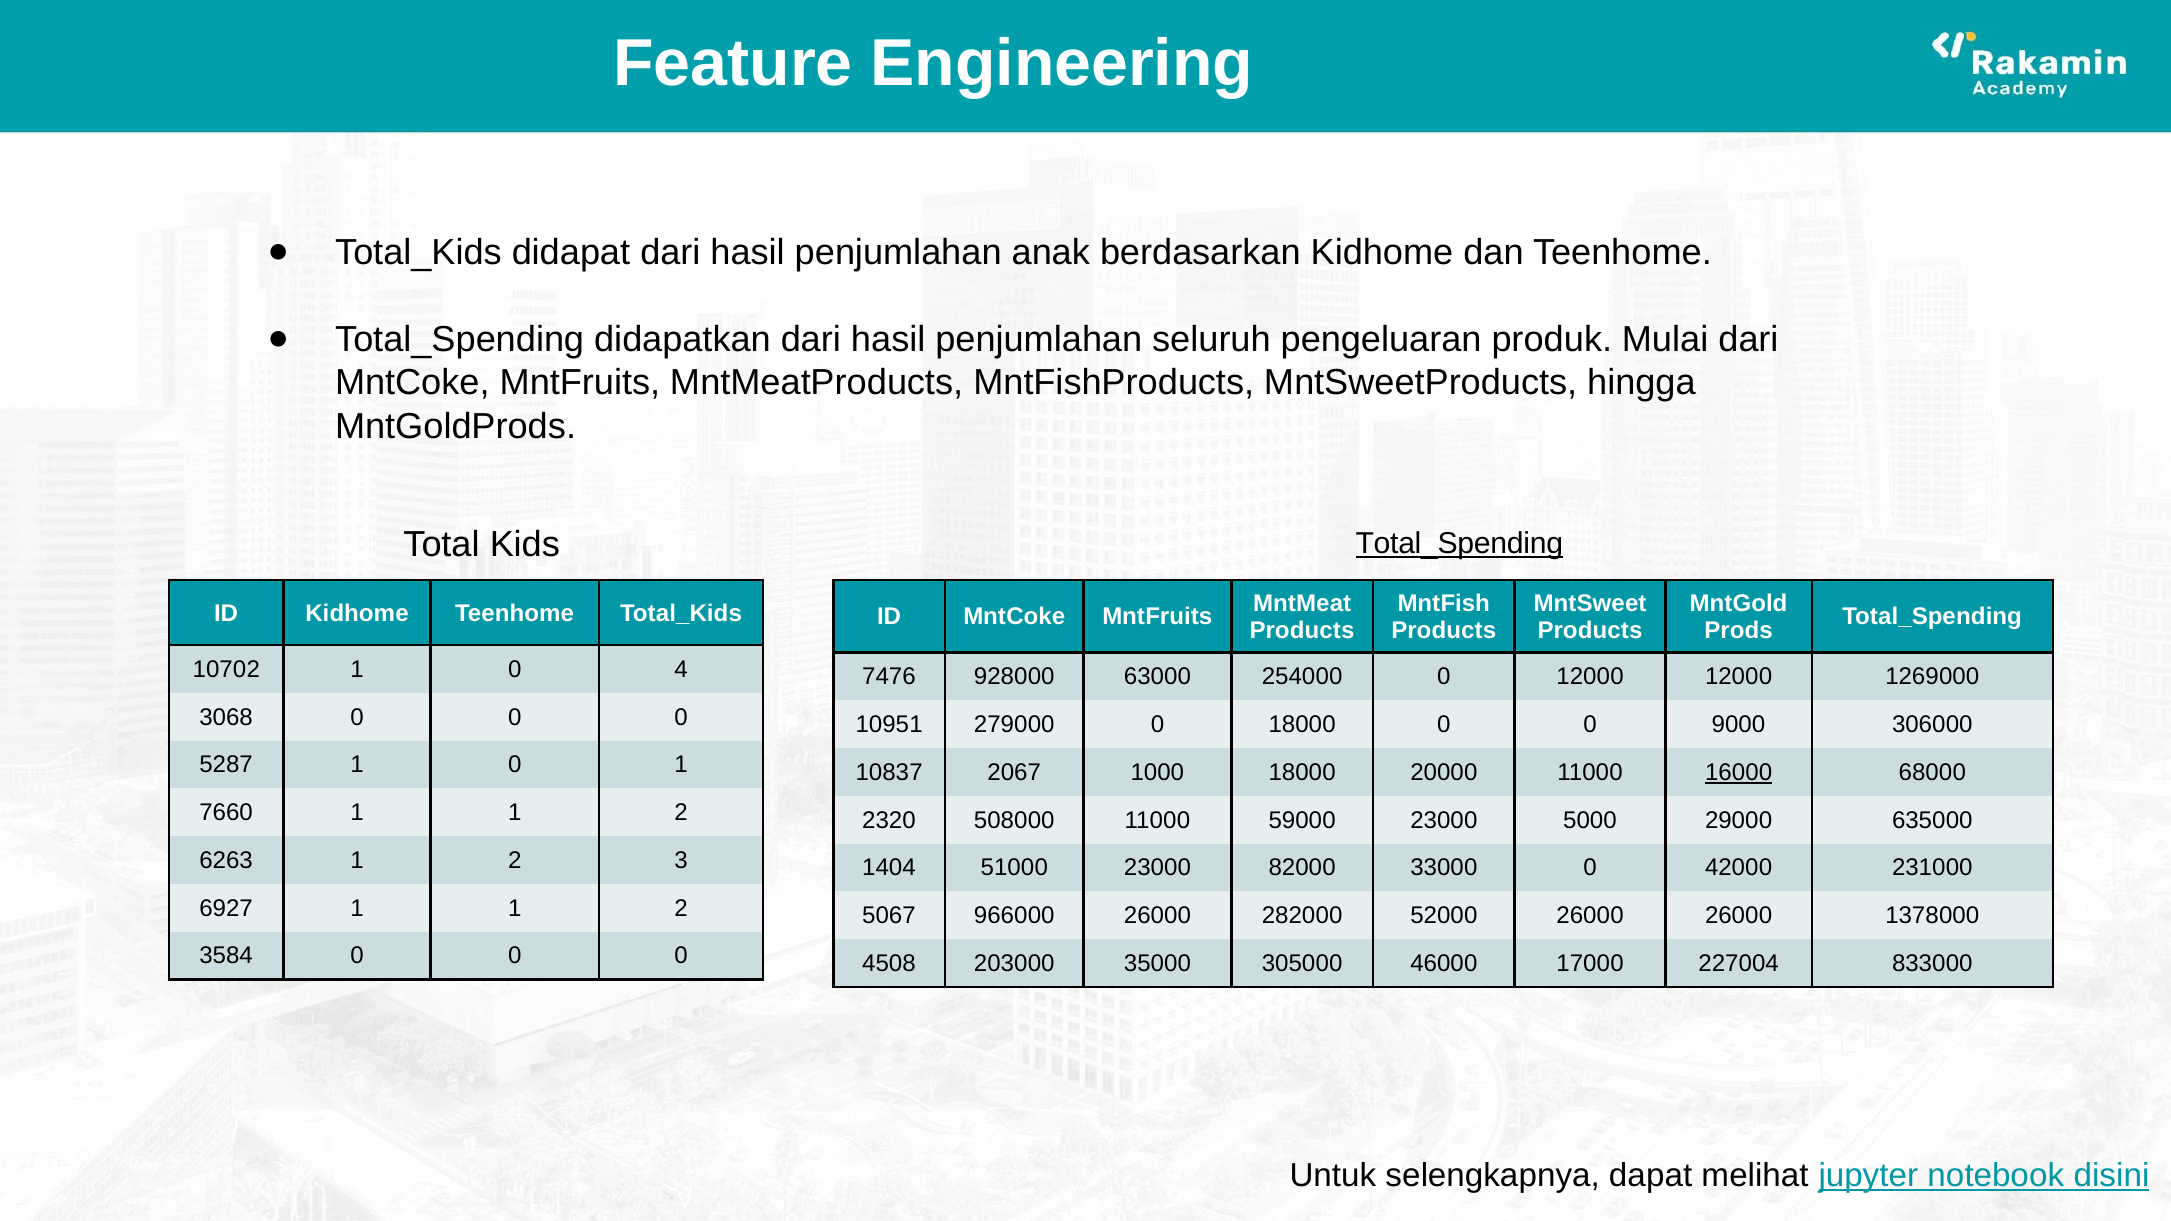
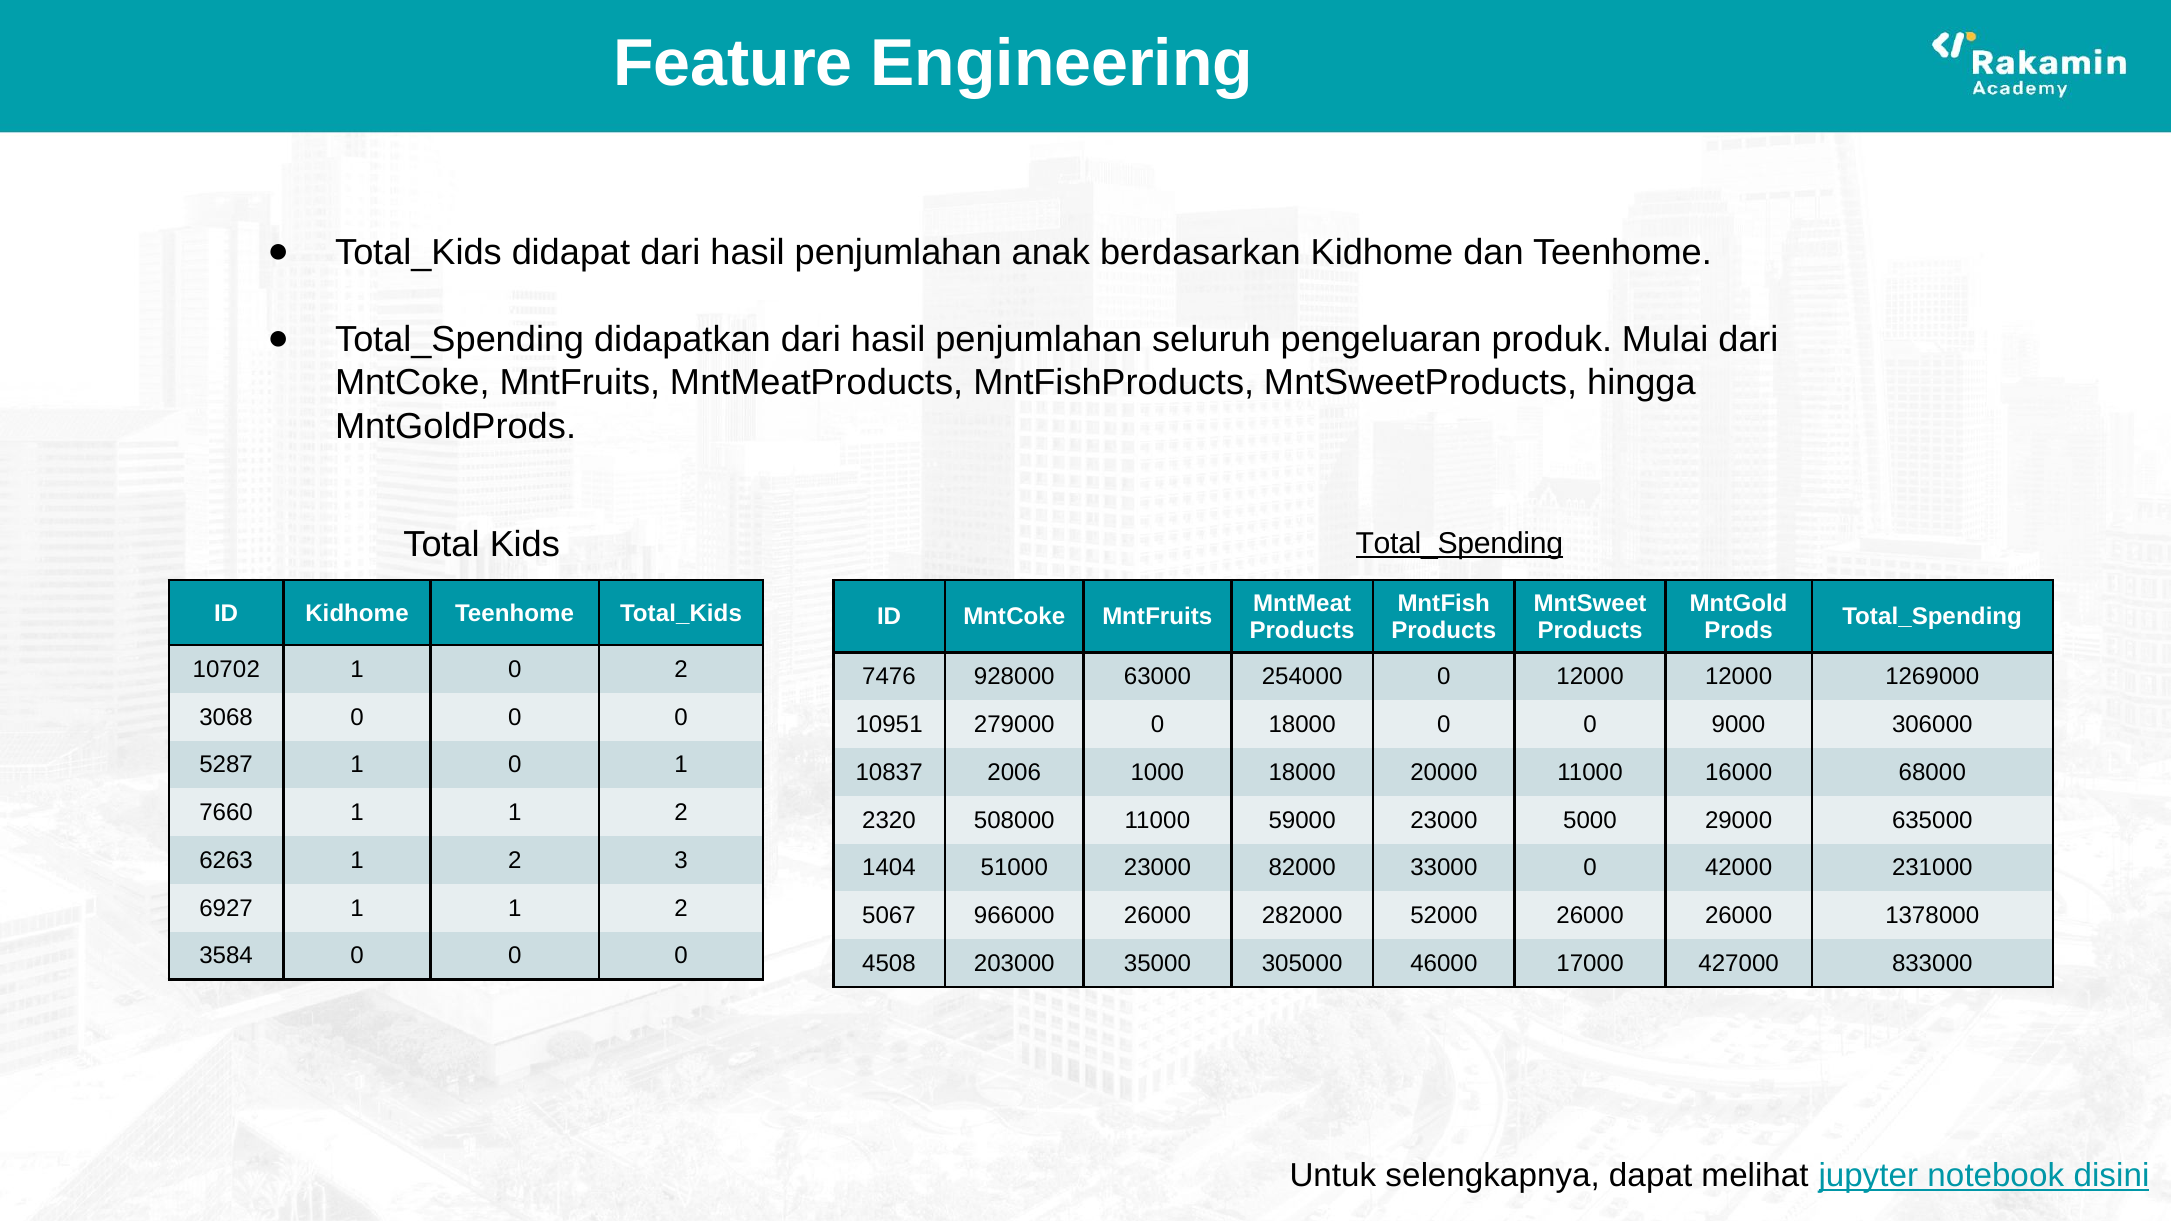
0 4: 4 -> 2
2067: 2067 -> 2006
16000 underline: present -> none
227004: 227004 -> 427000
